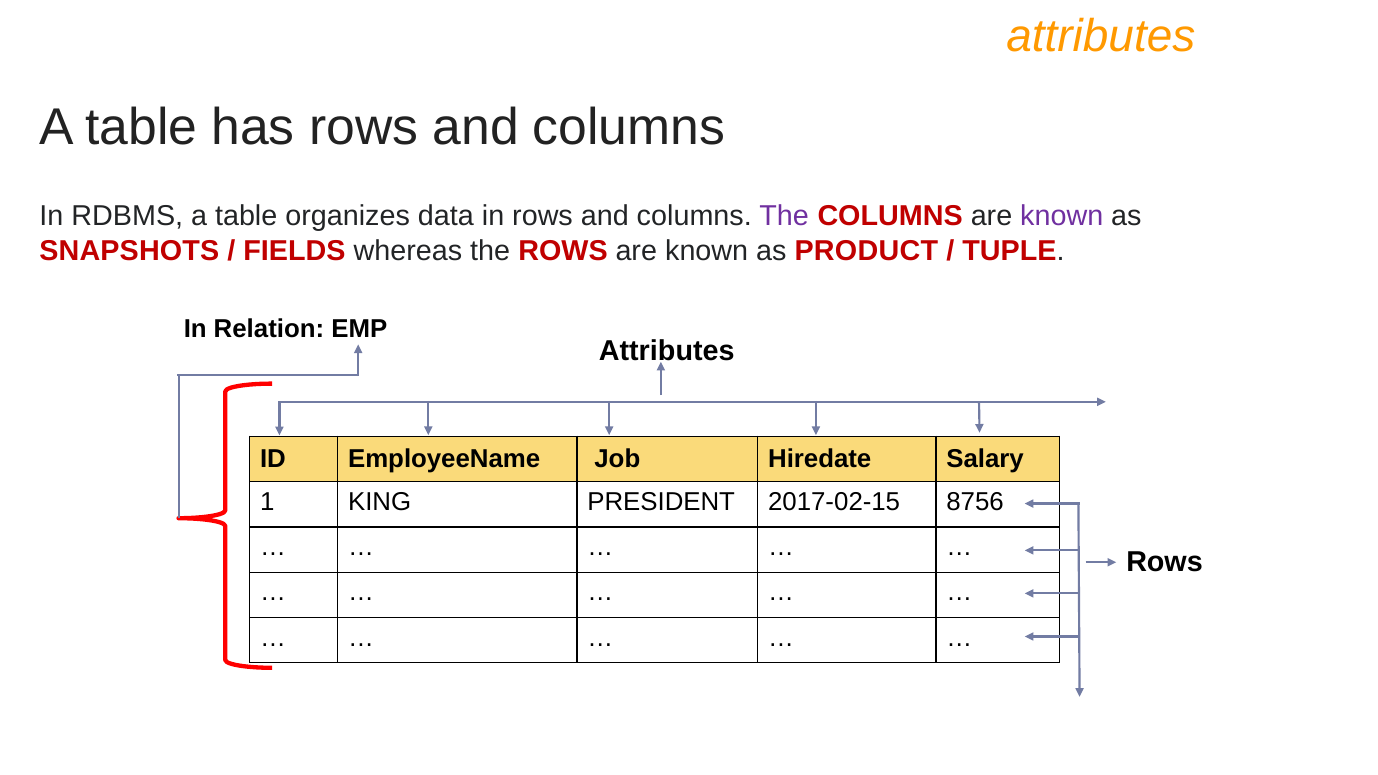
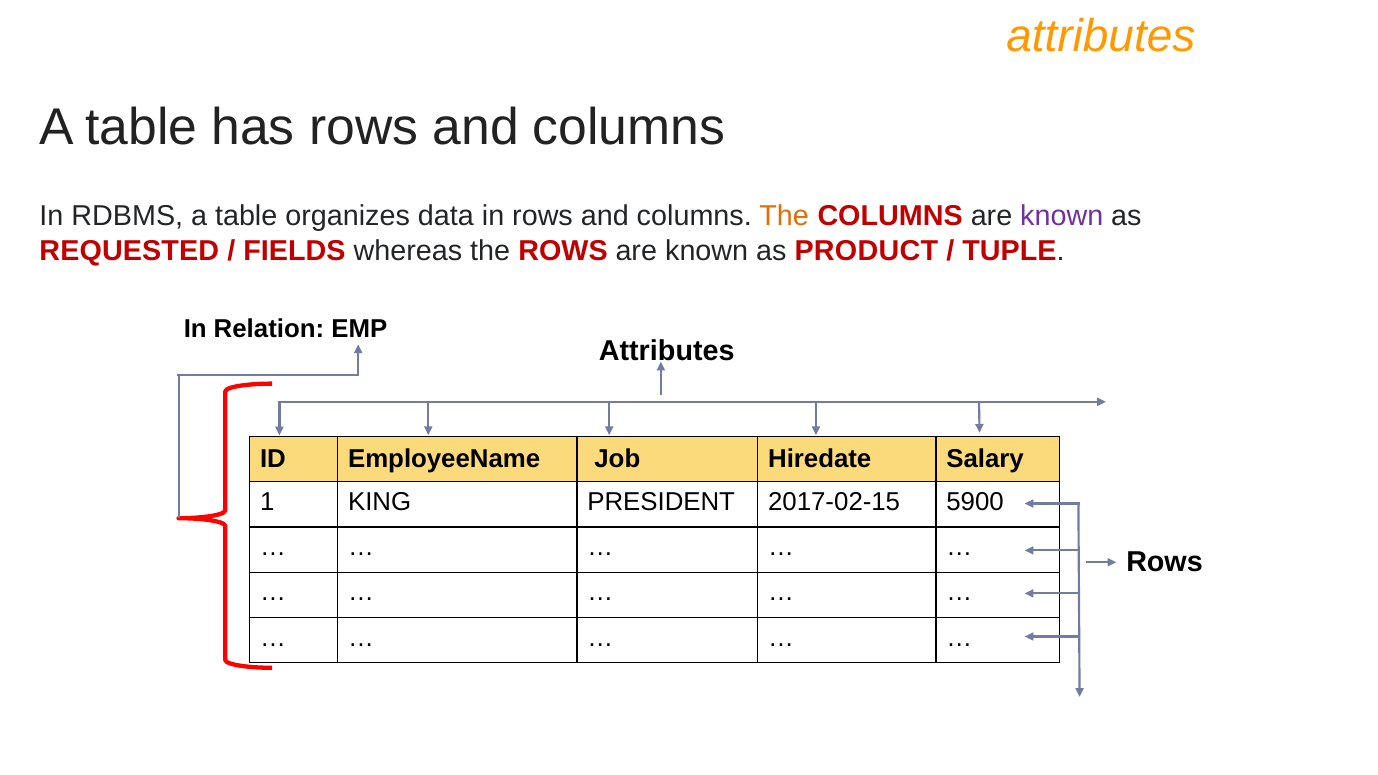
The at (784, 217) colour: purple -> orange
SNAPSHOTS: SNAPSHOTS -> REQUESTED
8756: 8756 -> 5900
